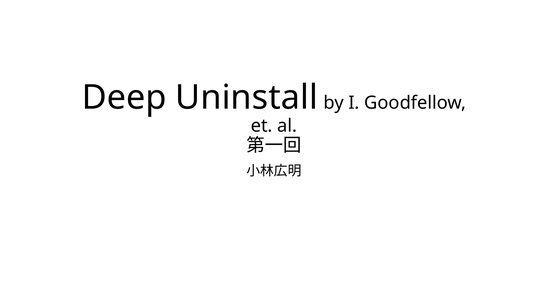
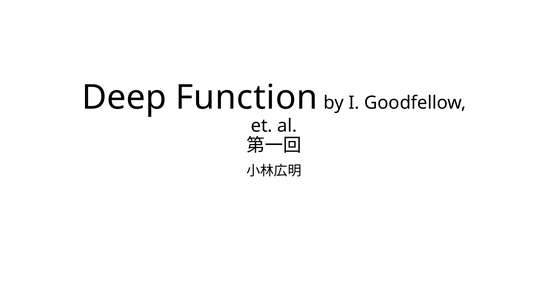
Uninstall: Uninstall -> Function
